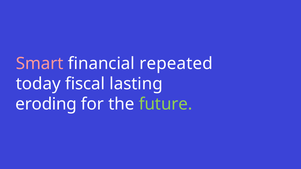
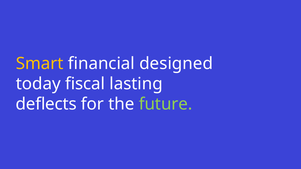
Smart colour: pink -> yellow
repeated: repeated -> designed
eroding: eroding -> deflects
